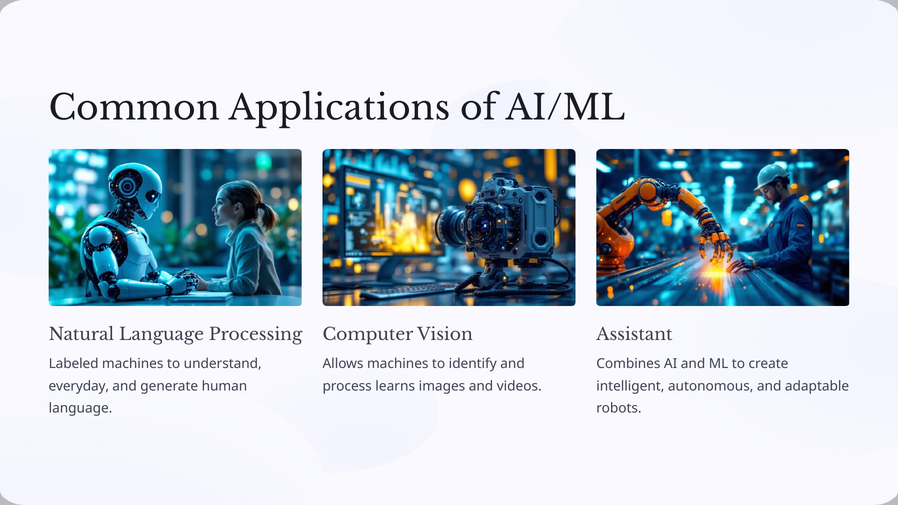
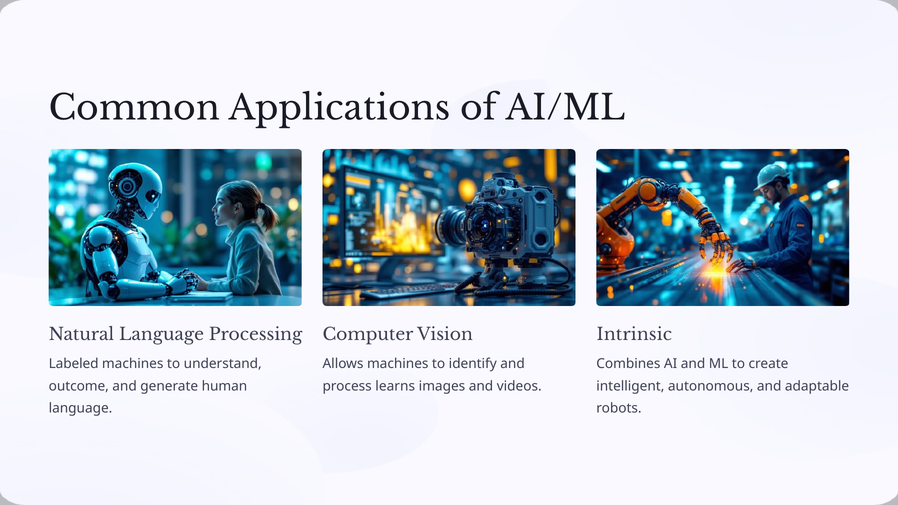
Assistant: Assistant -> Intrinsic
everyday: everyday -> outcome
